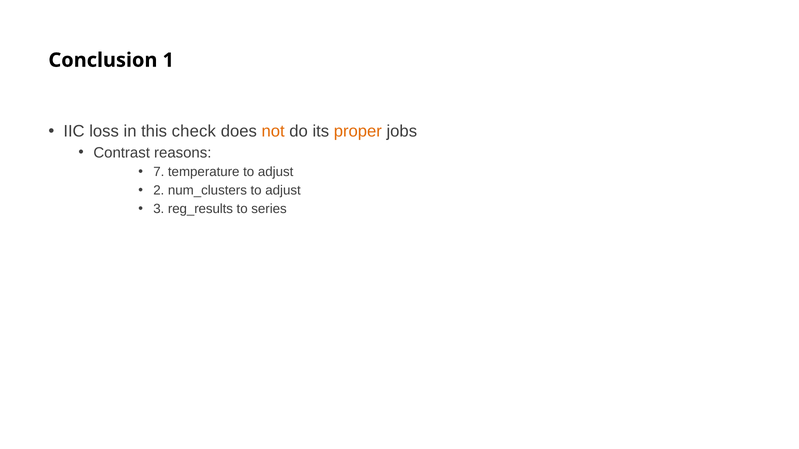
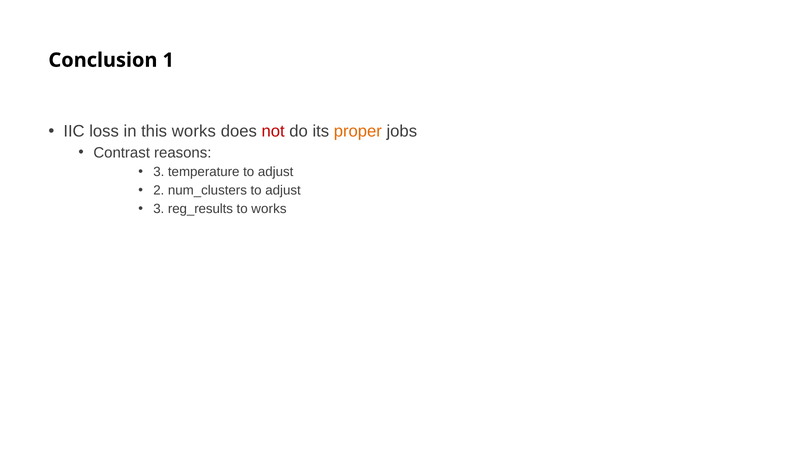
this check: check -> works
not colour: orange -> red
7 at (159, 172): 7 -> 3
to series: series -> works
